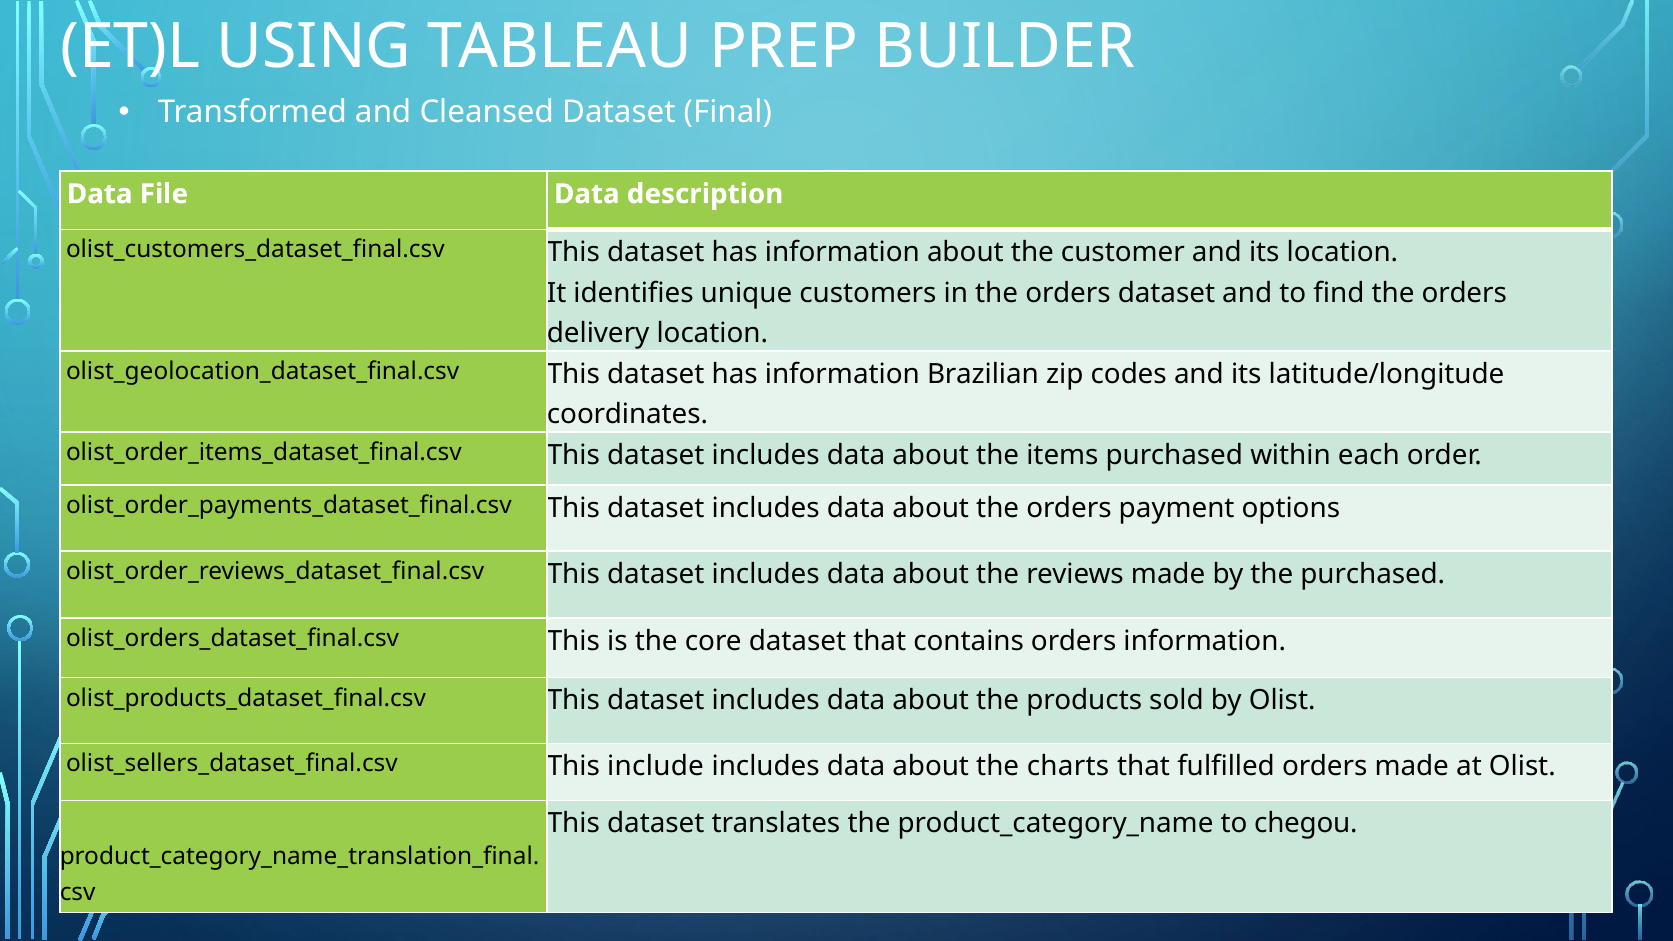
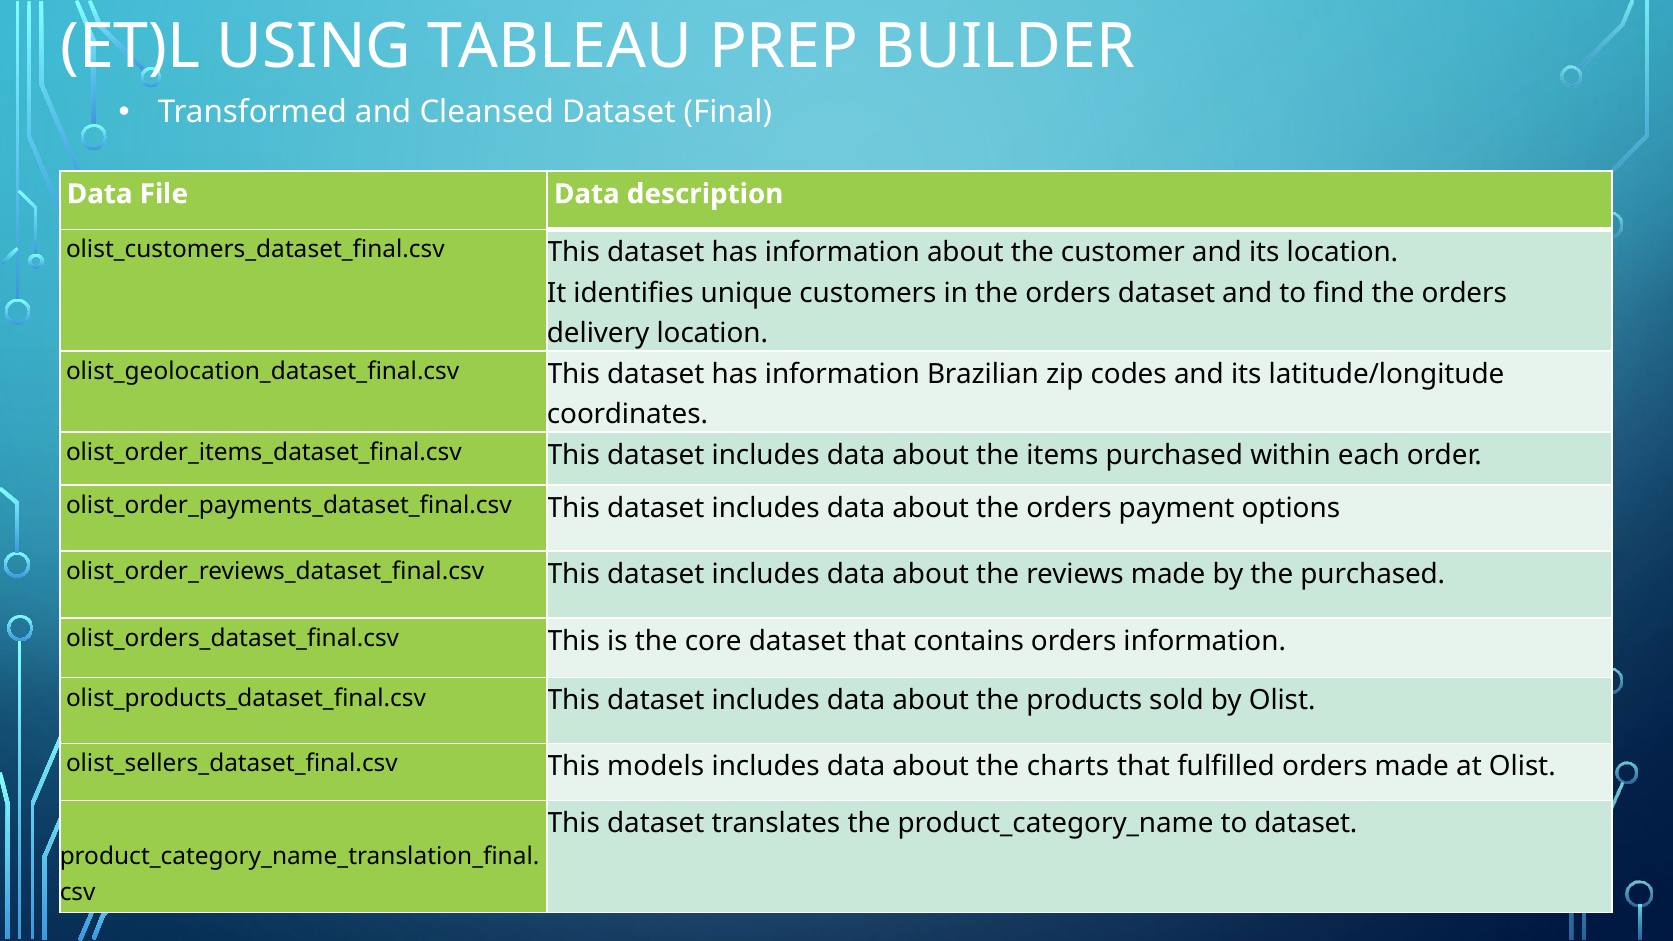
include: include -> models
to chegou: chegou -> dataset
